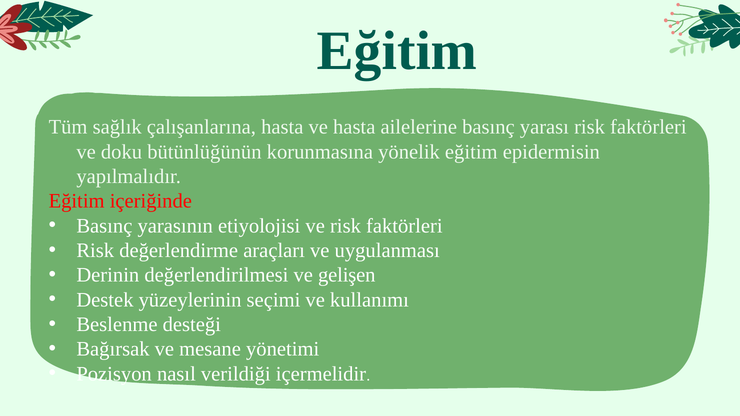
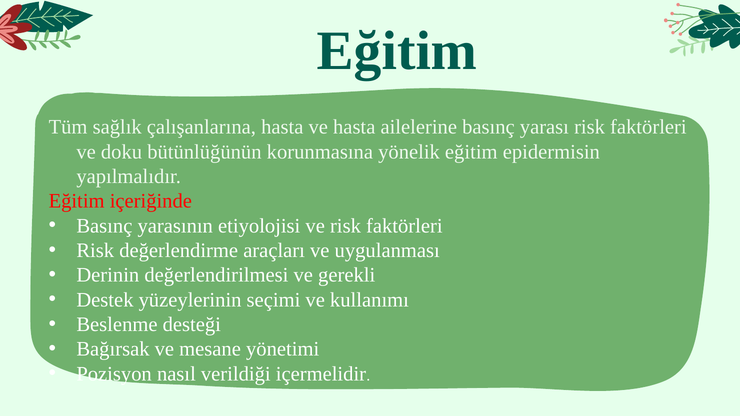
gelişen: gelişen -> gerekli
